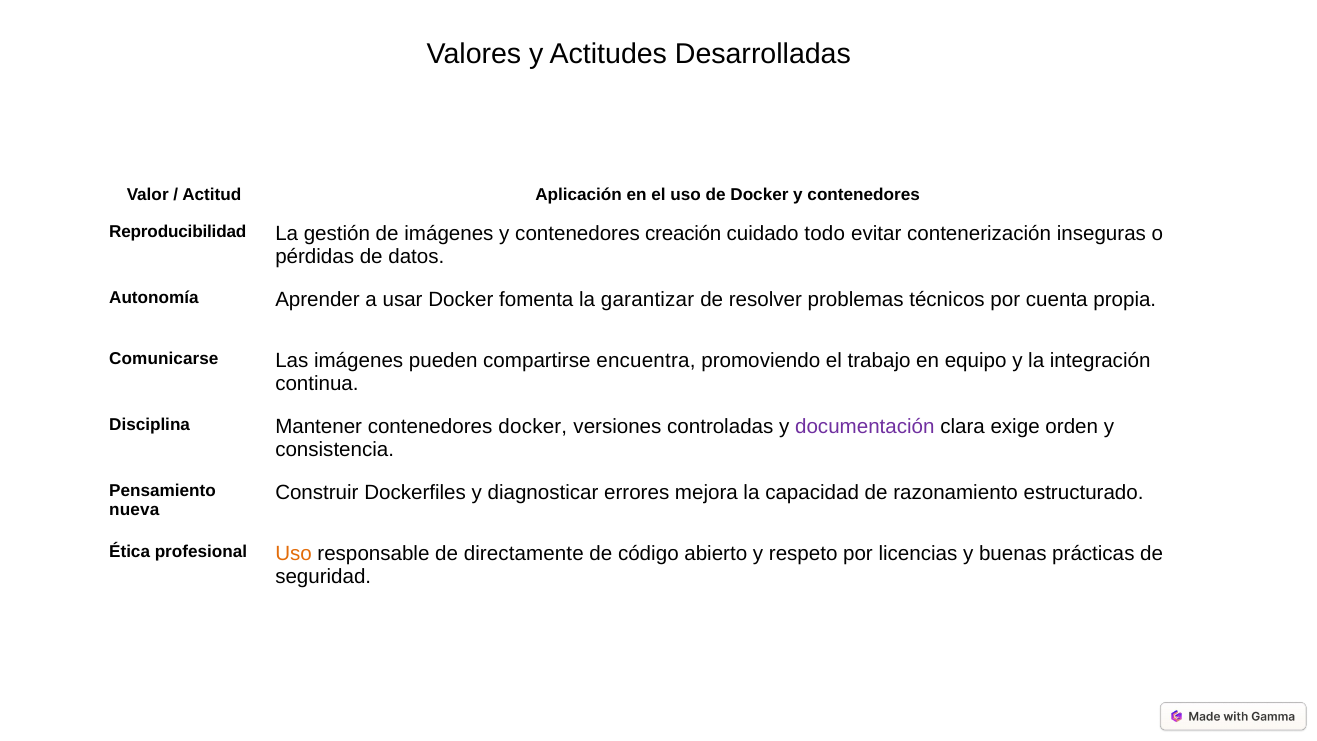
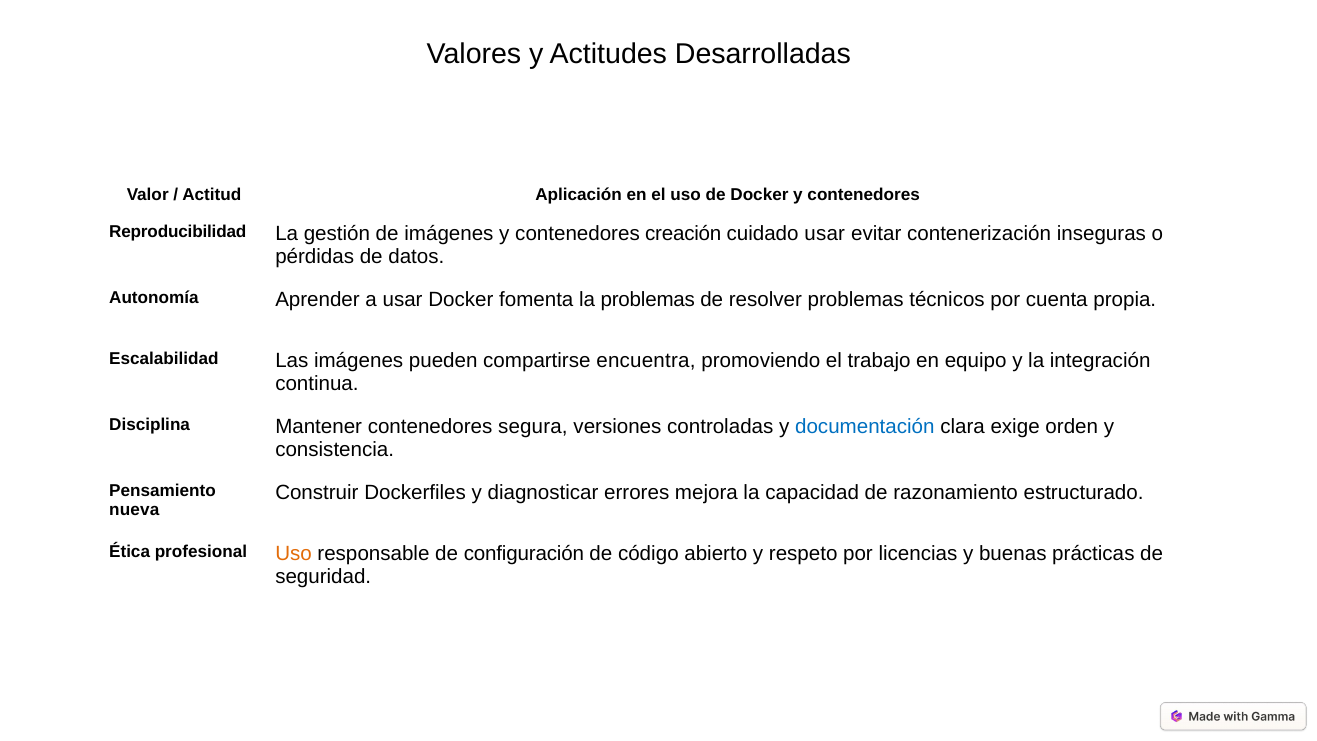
cuidado todo: todo -> usar
la garantizar: garantizar -> problemas
Comunicarse: Comunicarse -> Escalabilidad
contenedores docker: docker -> segura
documentación colour: purple -> blue
directamente: directamente -> configuración
